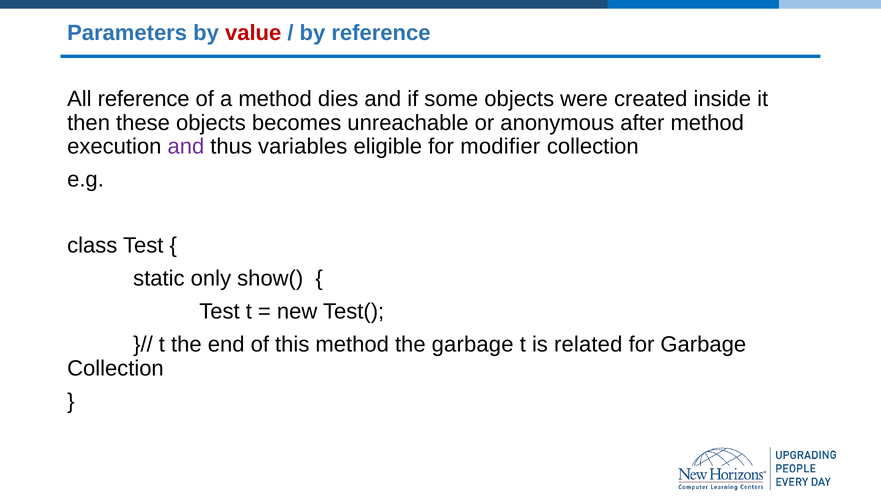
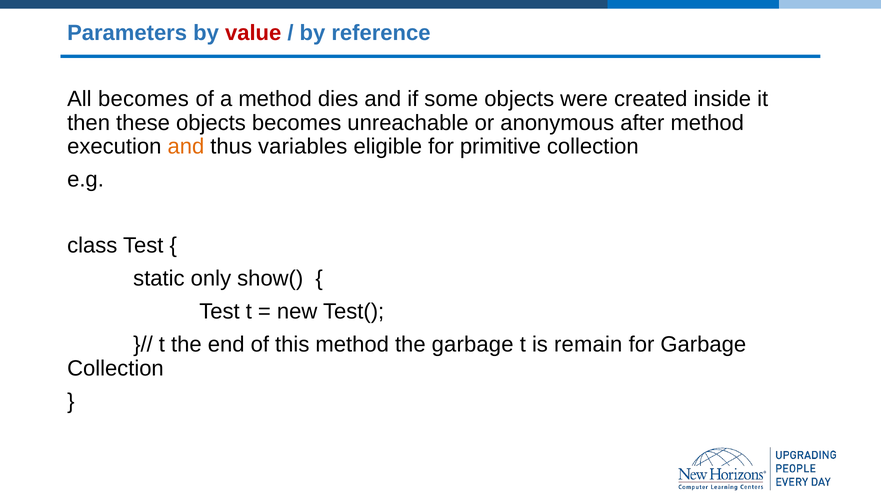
All reference: reference -> becomes
and at (186, 147) colour: purple -> orange
modifier: modifier -> primitive
related: related -> remain
